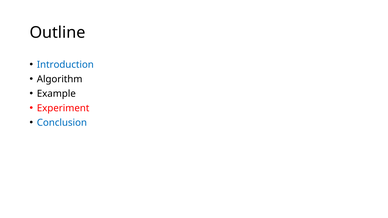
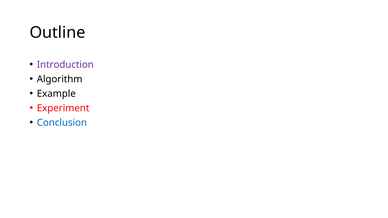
Introduction colour: blue -> purple
